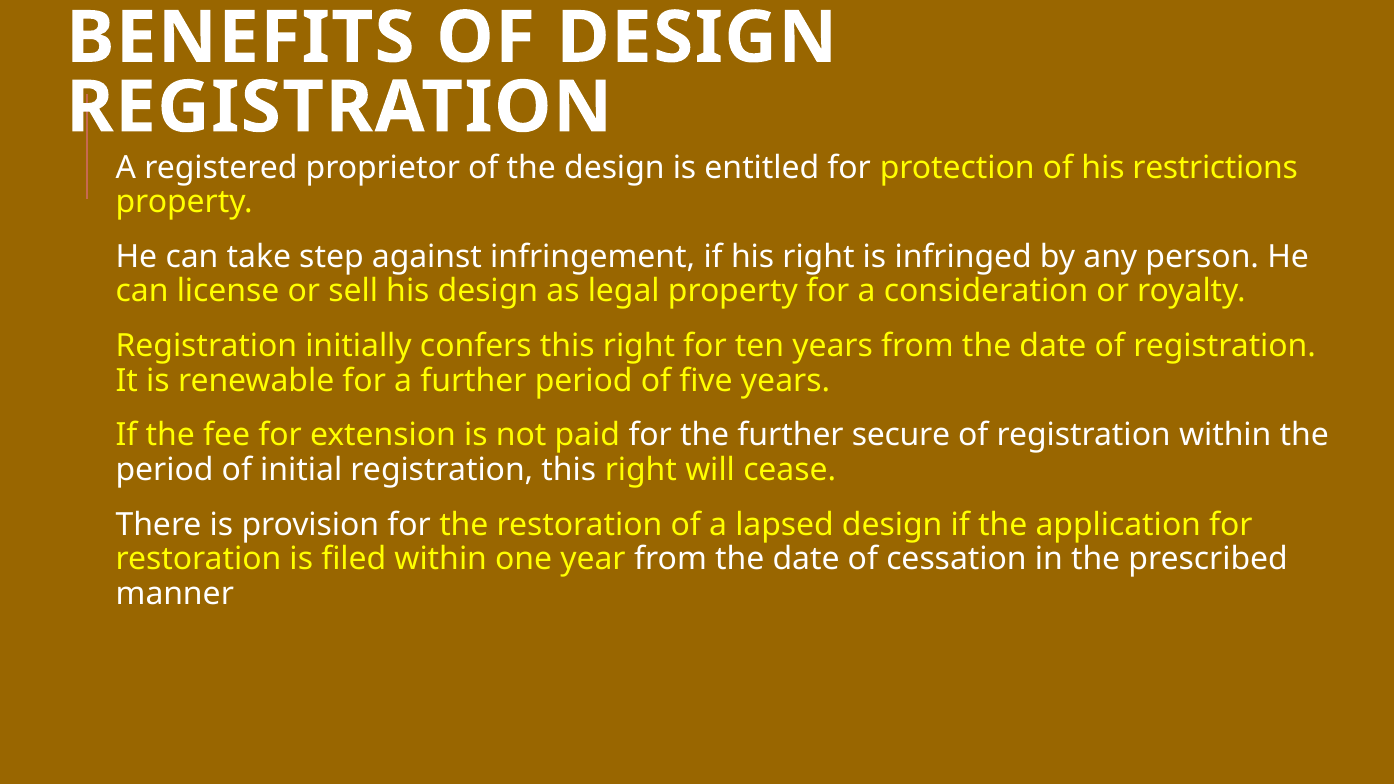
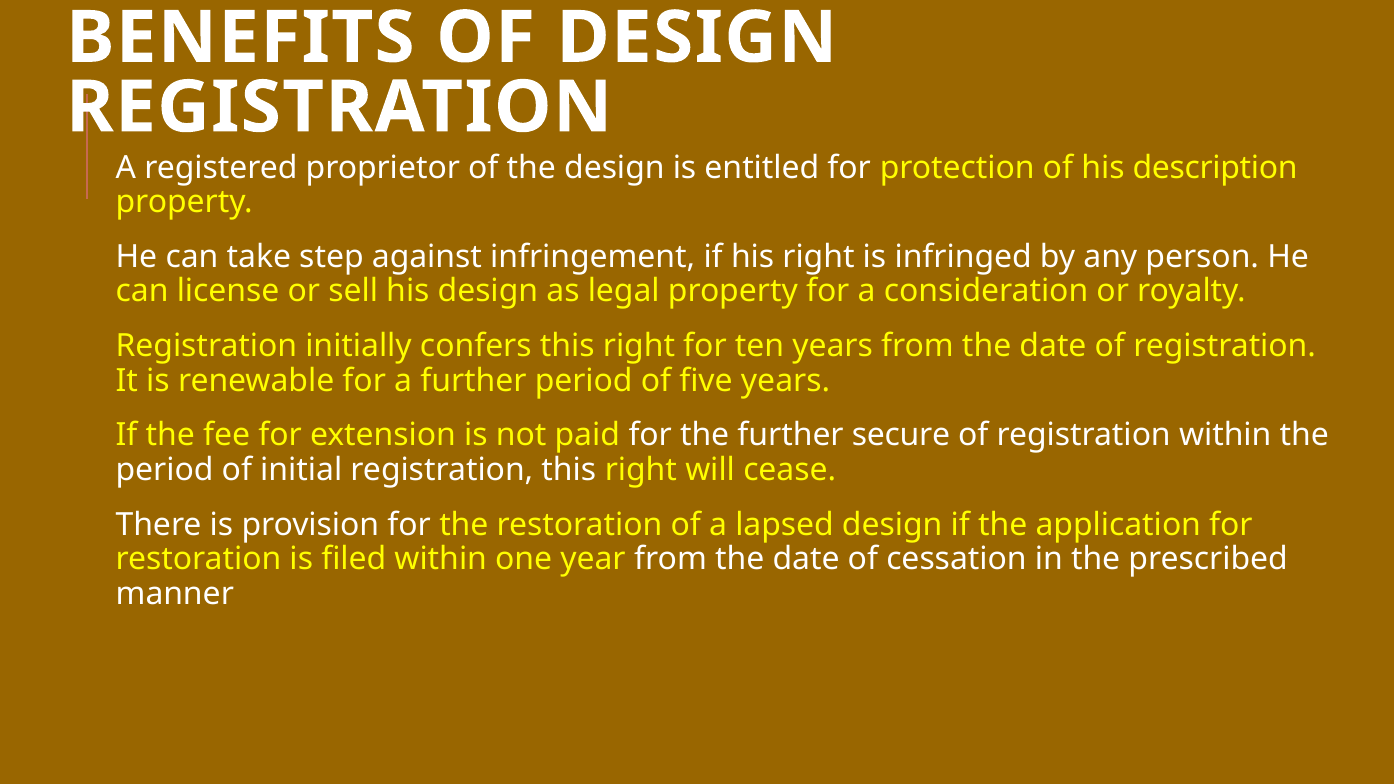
restrictions: restrictions -> description
